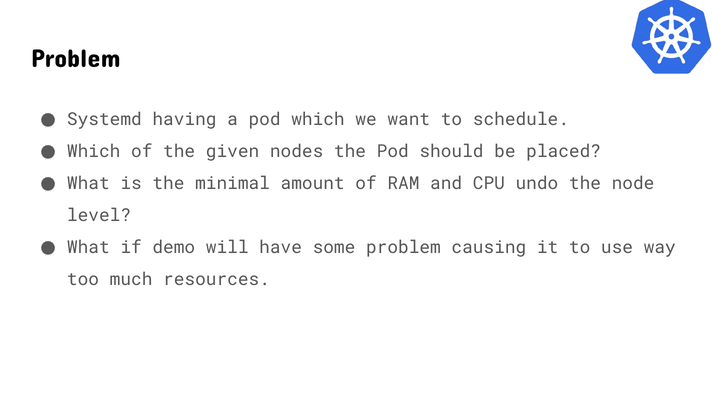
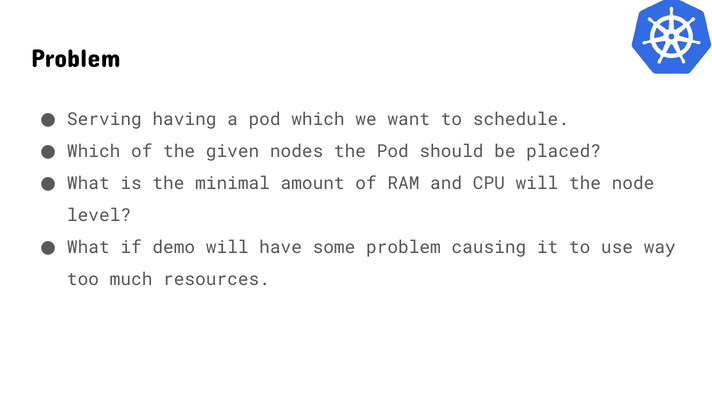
Systemd: Systemd -> Serving
CPU undo: undo -> will
